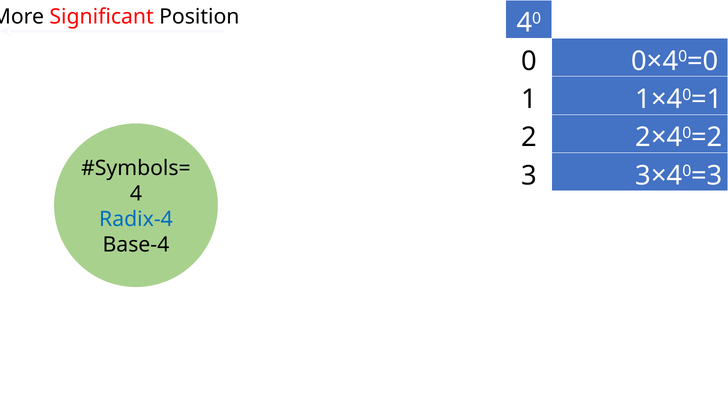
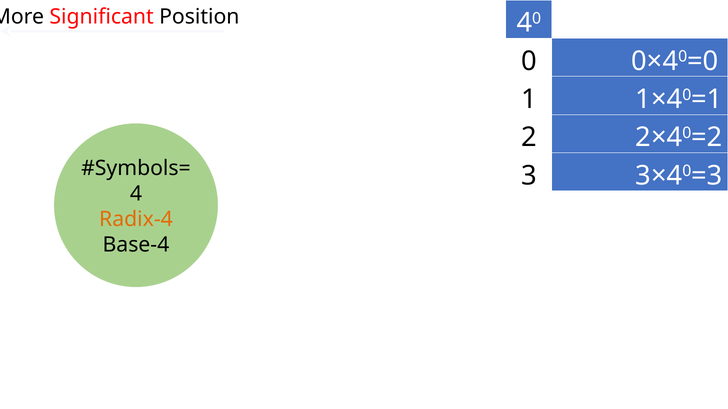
Radix-4 colour: blue -> orange
